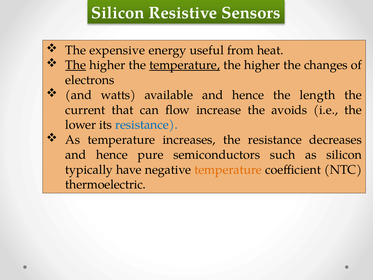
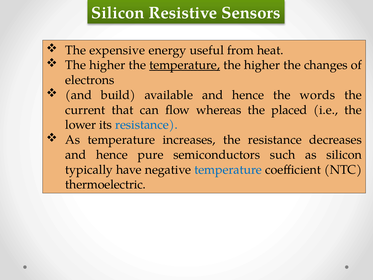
The at (76, 65) underline: present -> none
watts: watts -> build
length: length -> words
increase: increase -> whereas
avoids: avoids -> placed
temperature at (228, 170) colour: orange -> blue
